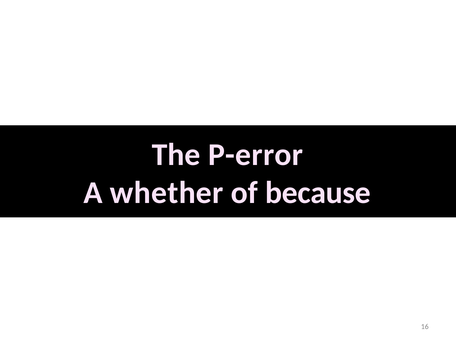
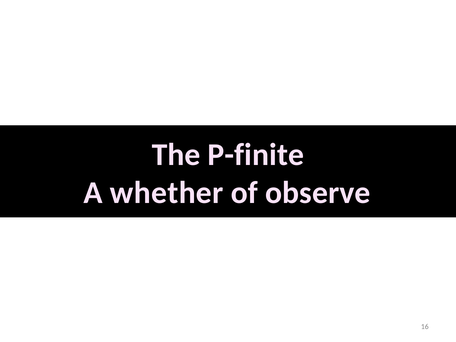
P-error: P-error -> P-finite
because: because -> observe
